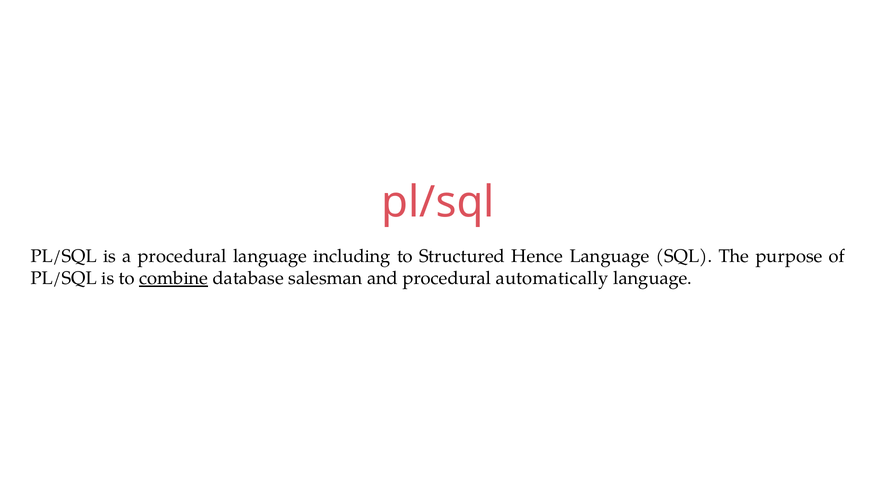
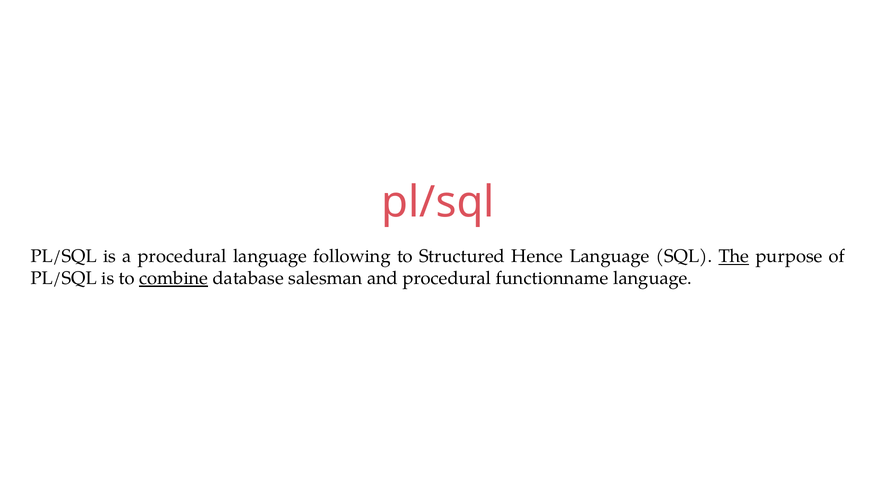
including: including -> following
The underline: none -> present
automatically: automatically -> functionname
